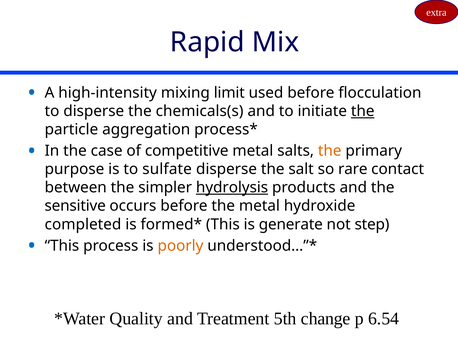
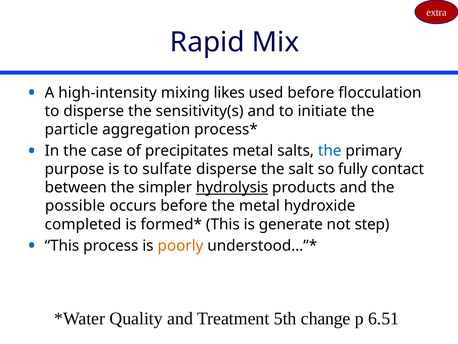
limit: limit -> likes
chemicals(s: chemicals(s -> sensitivity(s
the at (363, 111) underline: present -> none
competitive: competitive -> precipitates
the at (330, 151) colour: orange -> blue
rare: rare -> fully
sensitive: sensitive -> possible
6.54: 6.54 -> 6.51
